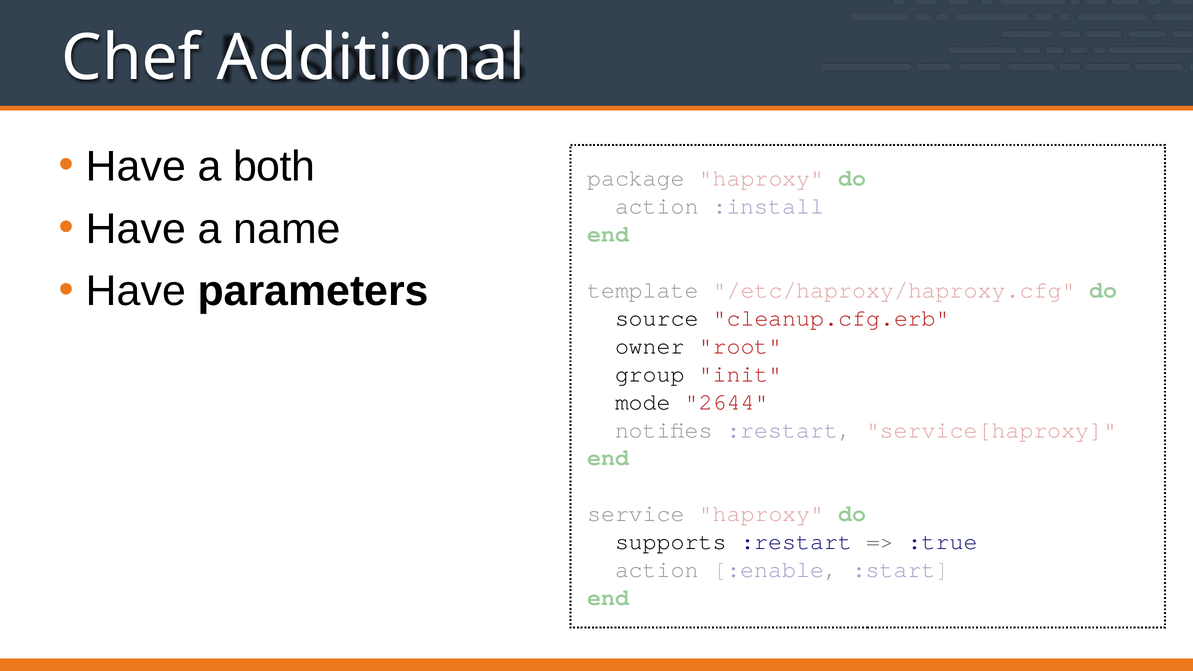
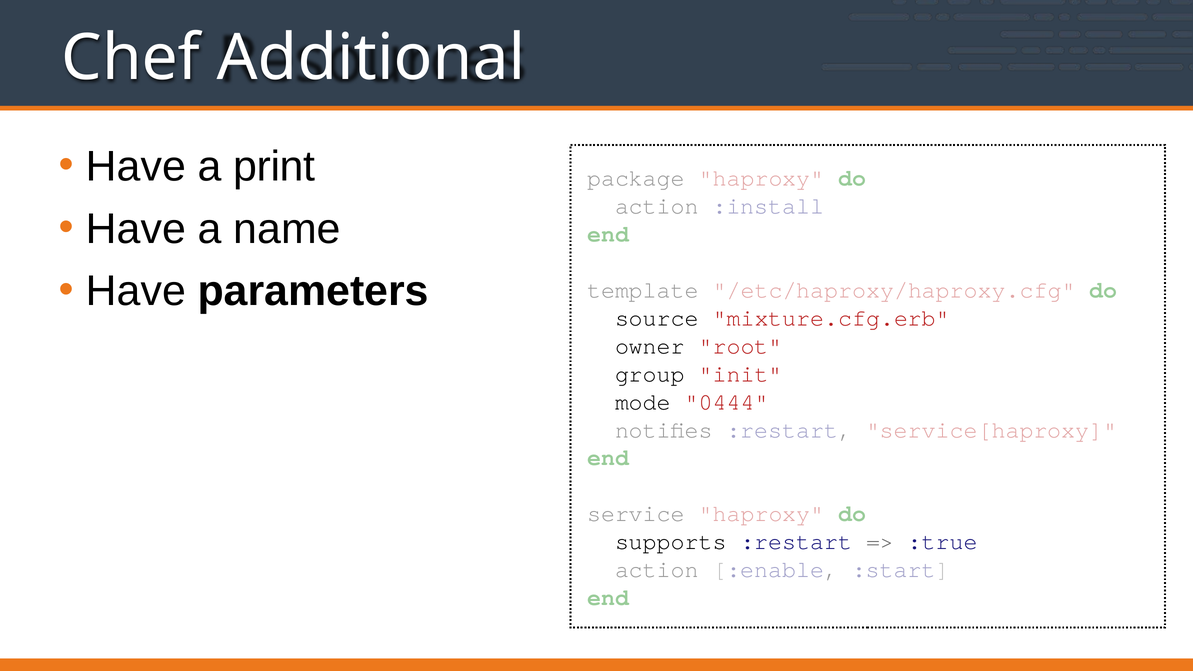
both: both -> print
cleanup.cfg.erb: cleanup.cfg.erb -> mixture.cfg.erb
2644: 2644 -> 0444
